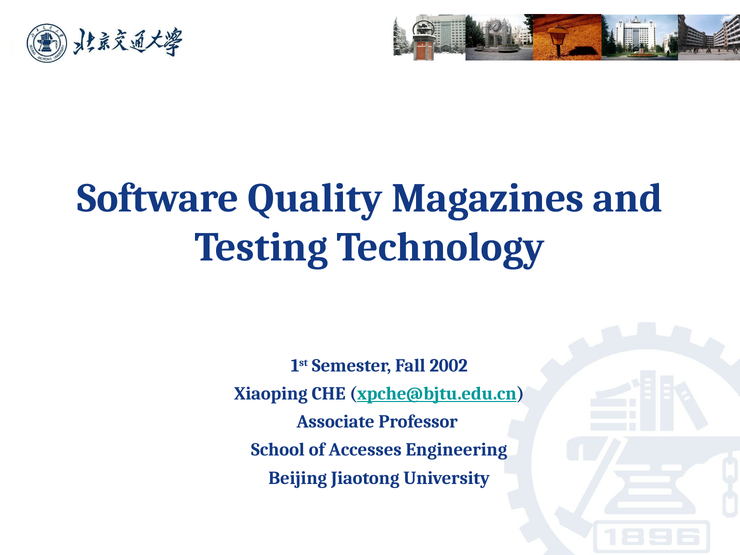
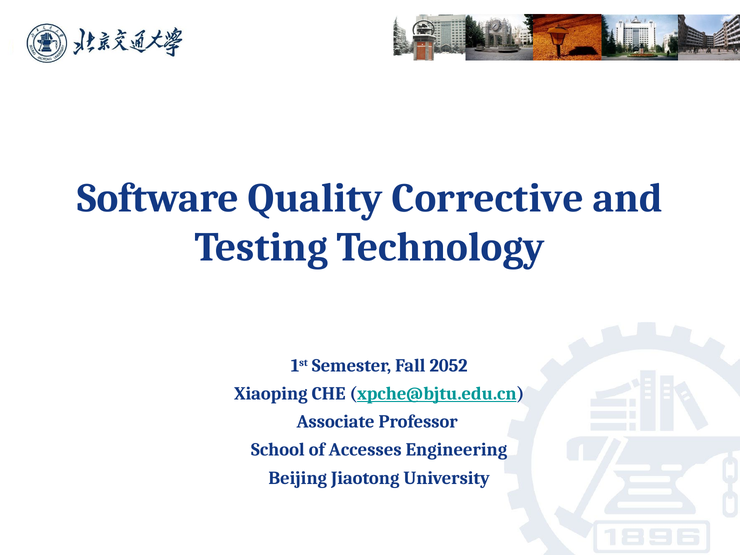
Magazines: Magazines -> Corrective
2002: 2002 -> 2052
